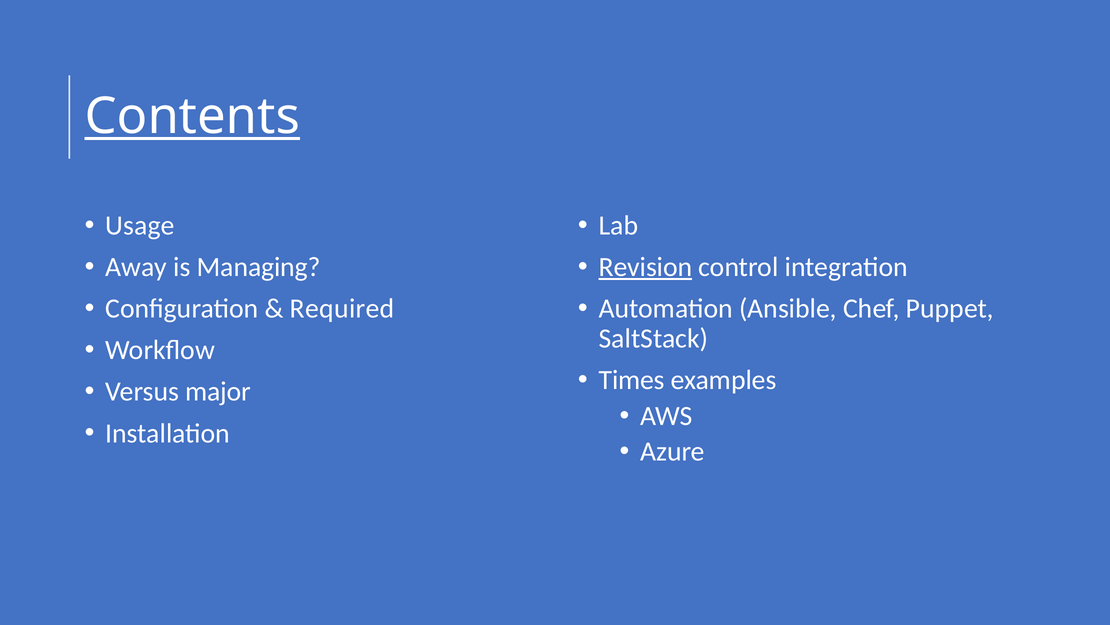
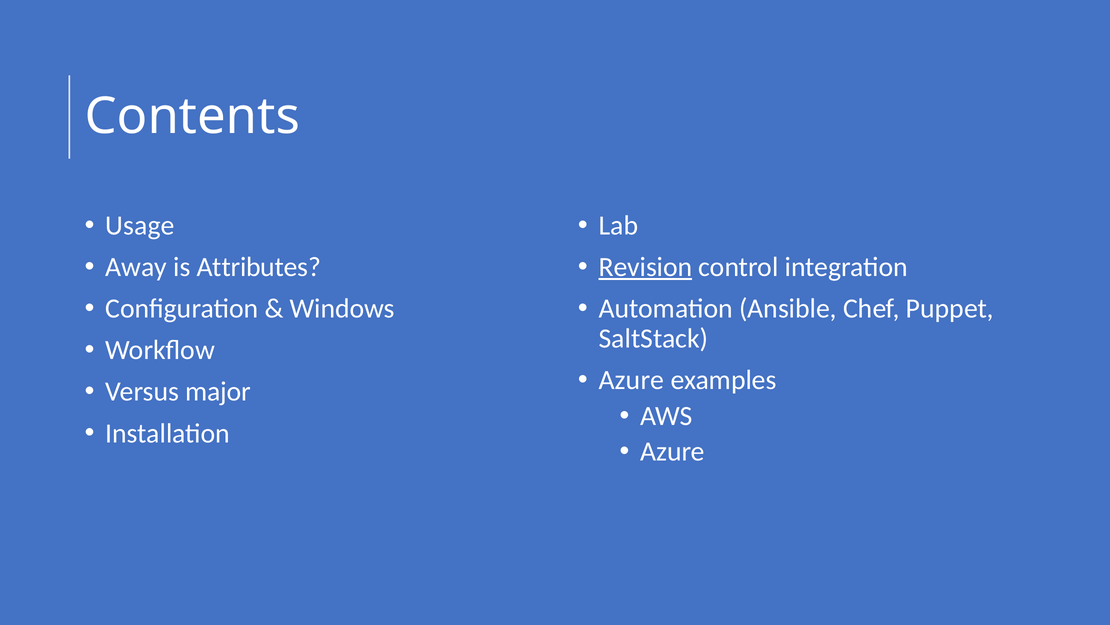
Contents underline: present -> none
Managing: Managing -> Attributes
Required: Required -> Windows
Times at (632, 380): Times -> Azure
